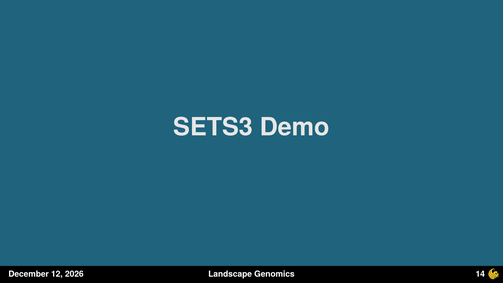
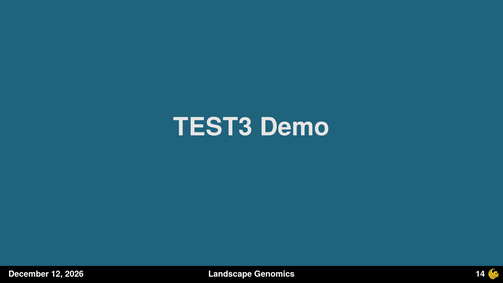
SETS3: SETS3 -> TEST3
